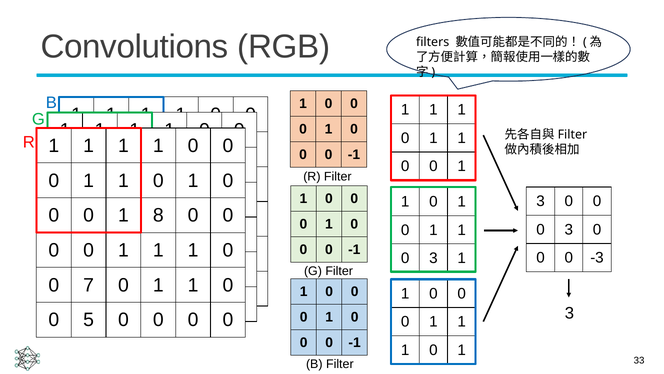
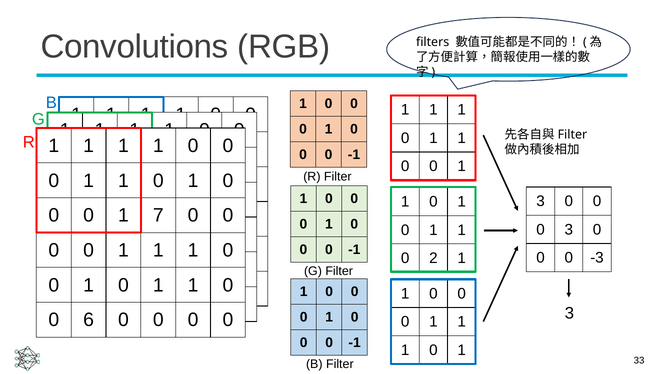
8: 8 -> 7
3 at (433, 258): 3 -> 2
7 at (89, 285): 7 -> 1
5: 5 -> 6
